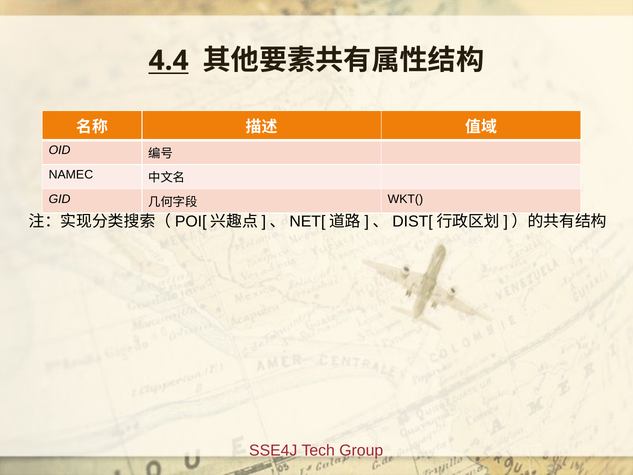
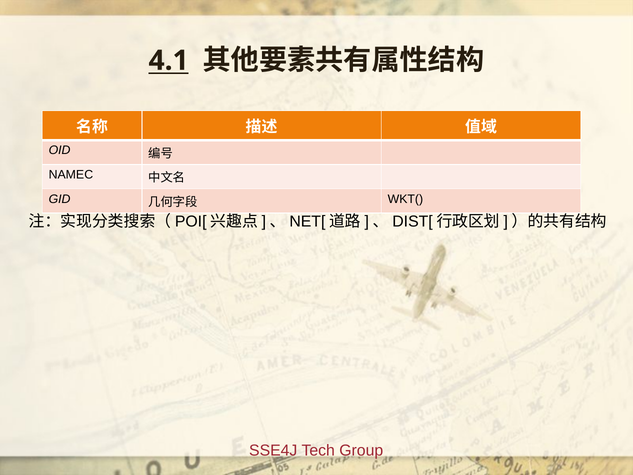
4.4: 4.4 -> 4.1
